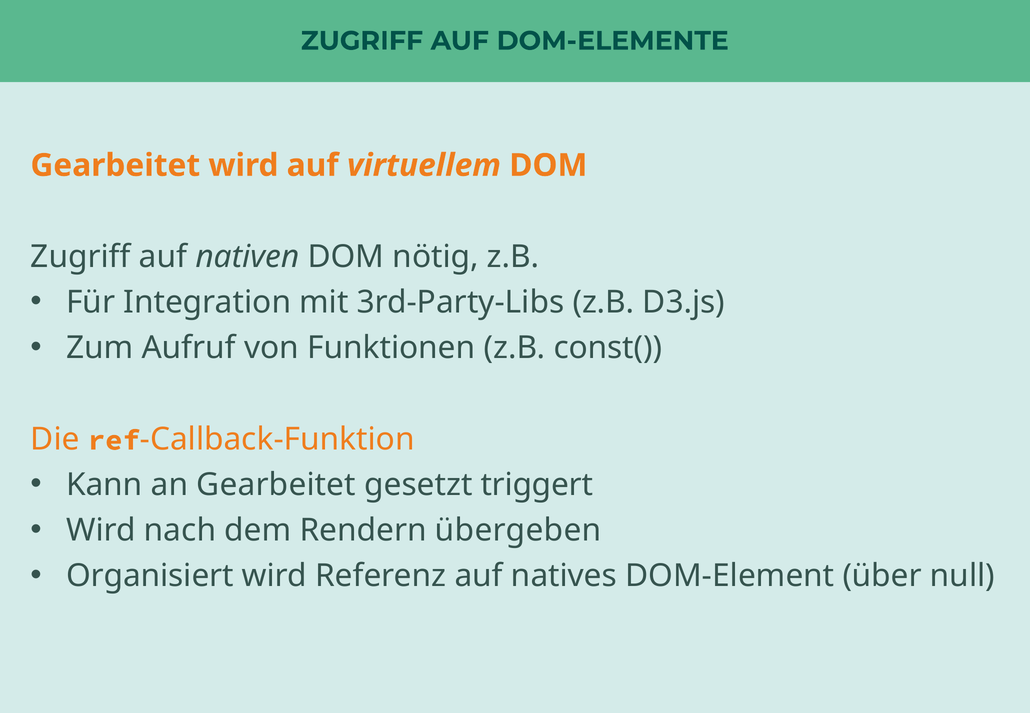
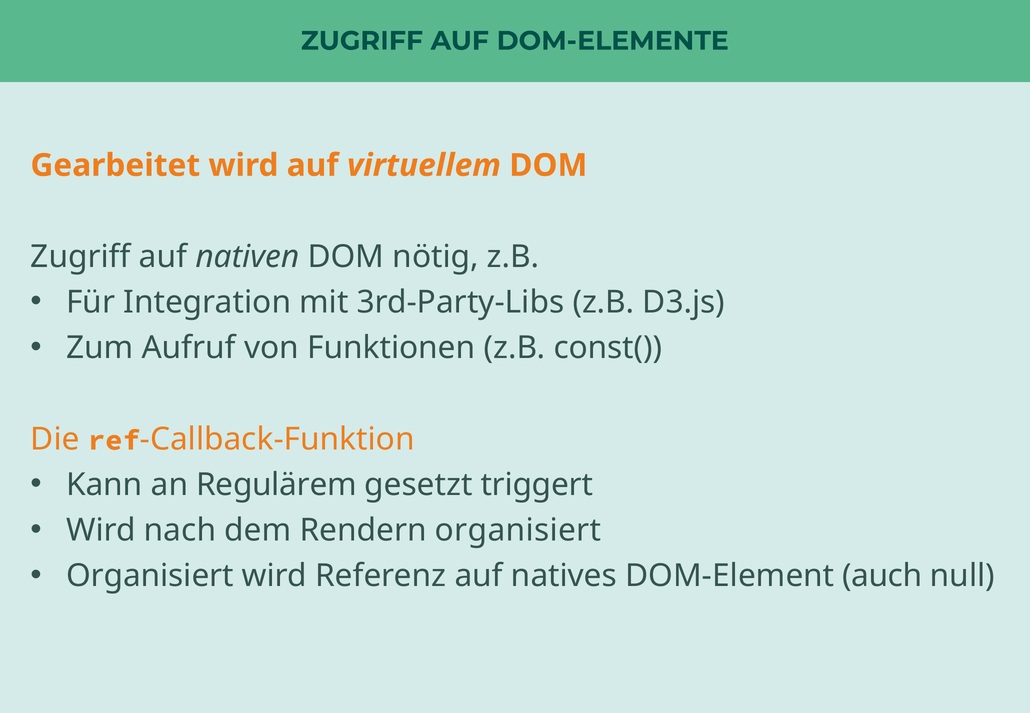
an Gearbeitet: Gearbeitet -> Regulärem
Rendern übergeben: übergeben -> organisiert
über: über -> auch
